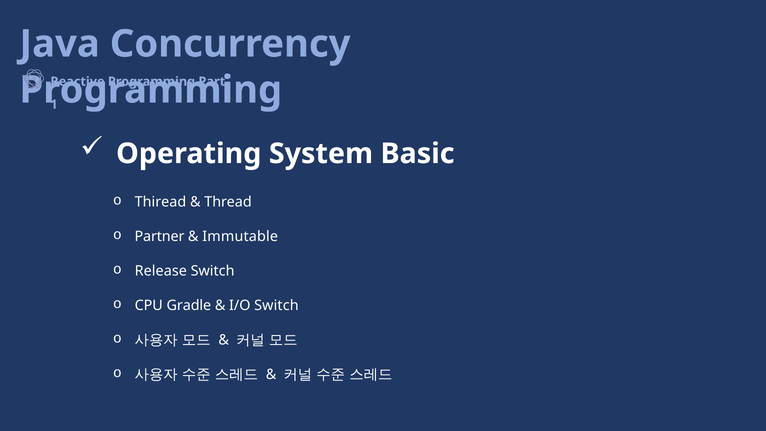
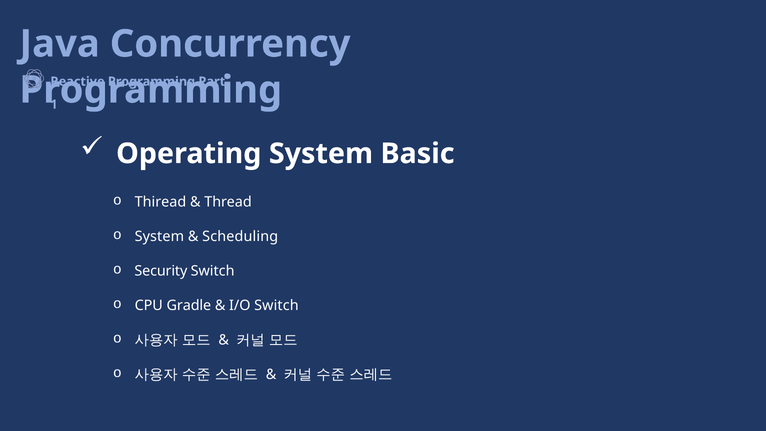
Partner at (159, 236): Partner -> System
Immutable: Immutable -> Scheduling
Release: Release -> Security
